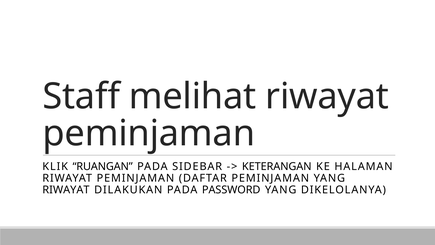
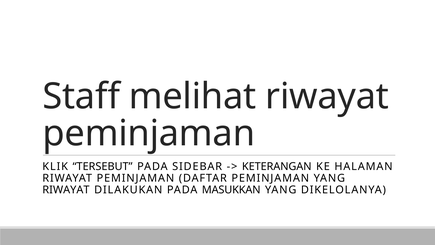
RUANGAN: RUANGAN -> TERSEBUT
PASSWORD: PASSWORD -> MASUKKAN
